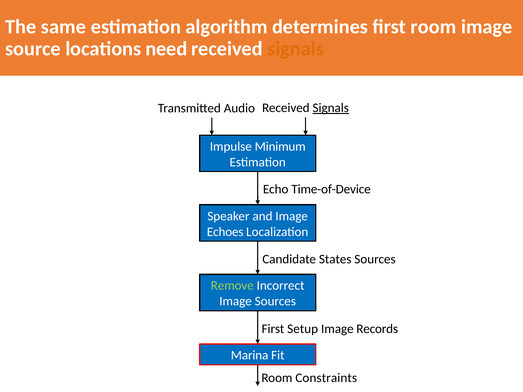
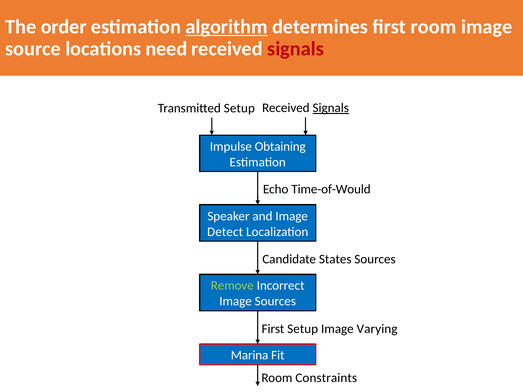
same: same -> order
algorithm underline: none -> present
signals at (296, 49) colour: orange -> red
Transmitted Audio: Audio -> Setup
Minimum: Minimum -> Obtaining
Time-of-Device: Time-of-Device -> Time-of-Would
Echoes: Echoes -> Detect
Records: Records -> Varying
